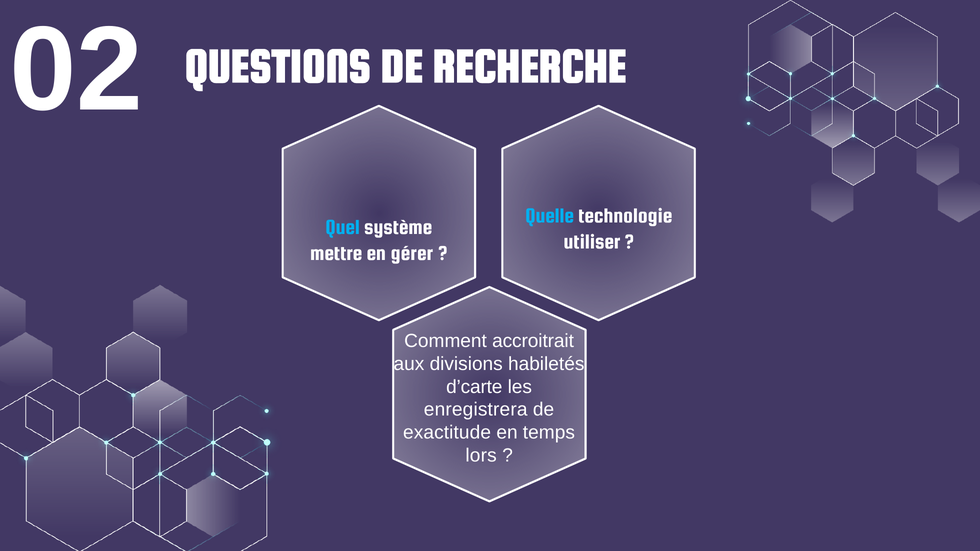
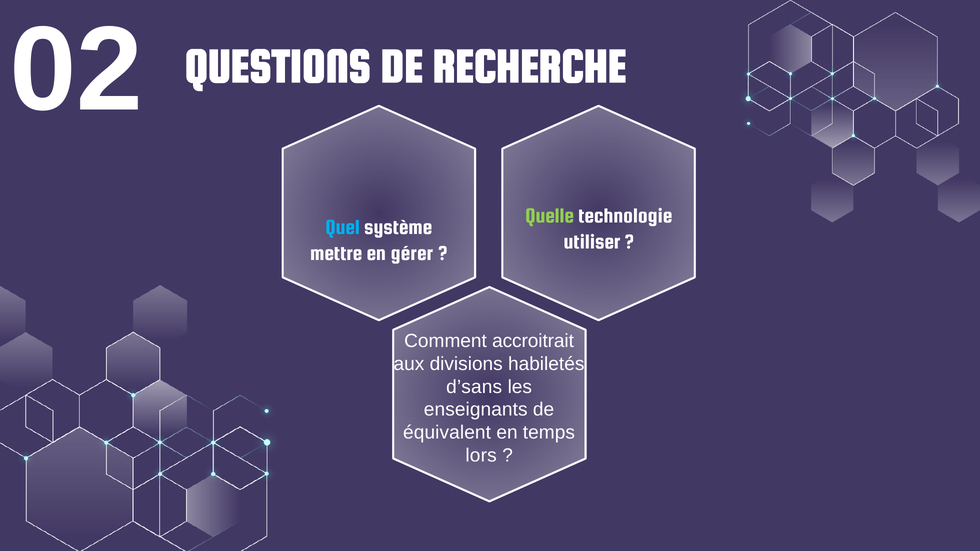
Quelle colour: light blue -> light green
d’carte: d’carte -> d’sans
enregistrera: enregistrera -> enseignants
exactitude: exactitude -> équivalent
